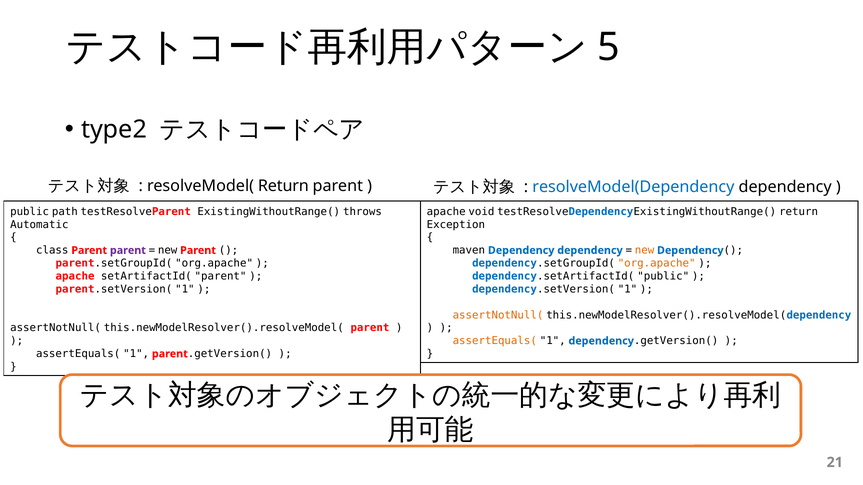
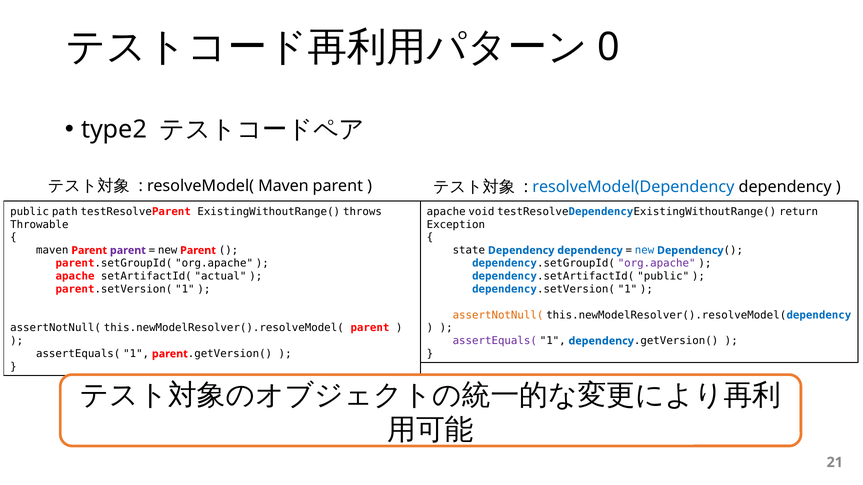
5: 5 -> 0
resolveModel( Return: Return -> Maven
Automatic: Automatic -> Throwable
class at (52, 251): class -> maven
maven: maven -> state
new at (645, 251) colour: orange -> blue
org.apache at (657, 263) colour: orange -> purple
setArtifactId( parent: parent -> actual
assertEquals( at (495, 341) colour: orange -> purple
